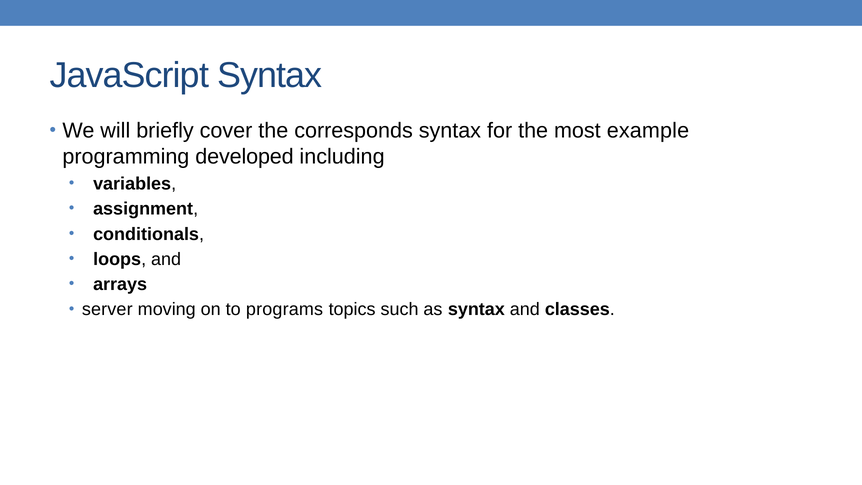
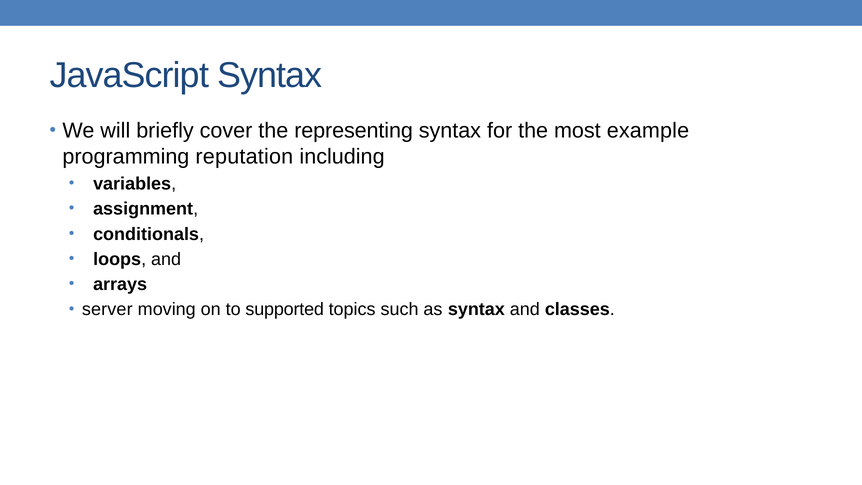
corresponds: corresponds -> representing
developed: developed -> reputation
programs: programs -> supported
